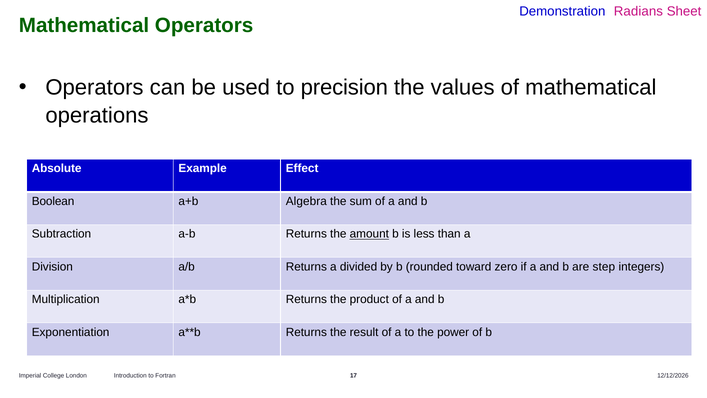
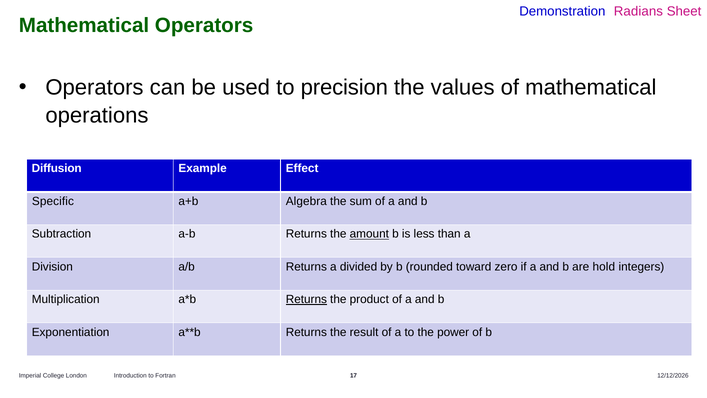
Absolute: Absolute -> Diffusion
Boolean: Boolean -> Specific
step: step -> hold
Returns at (306, 299) underline: none -> present
